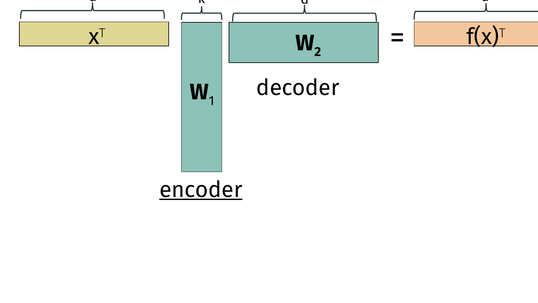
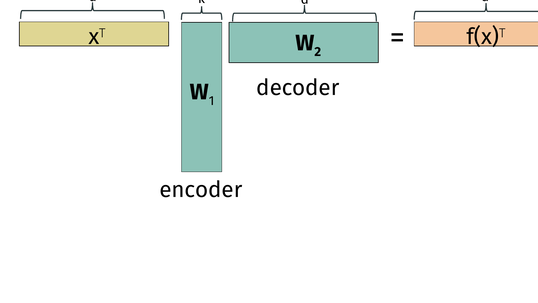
encoder underline: present -> none
